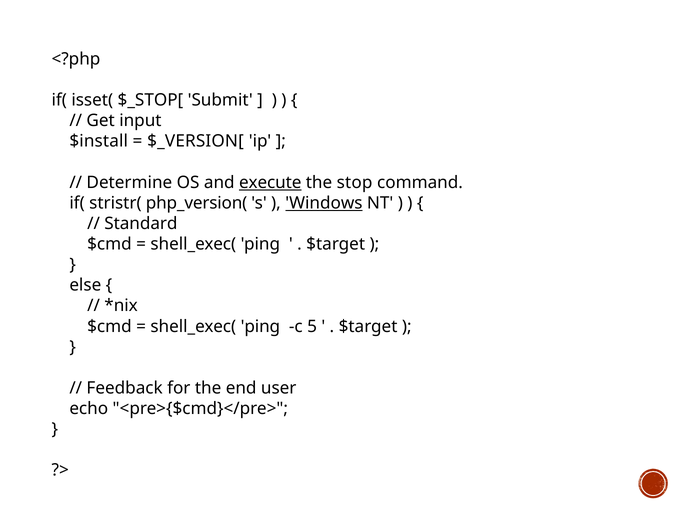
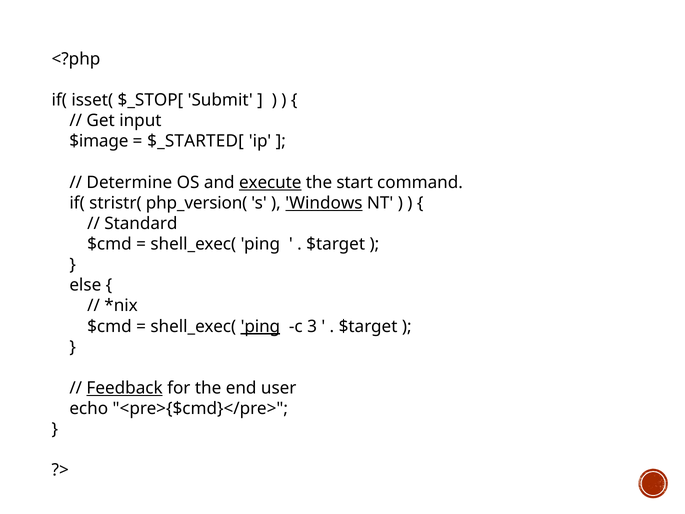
$install: $install -> $image
$_VERSION[: $_VERSION[ -> $_STARTED[
stop: stop -> start
ping at (260, 326) underline: none -> present
5: 5 -> 3
Feedback underline: none -> present
